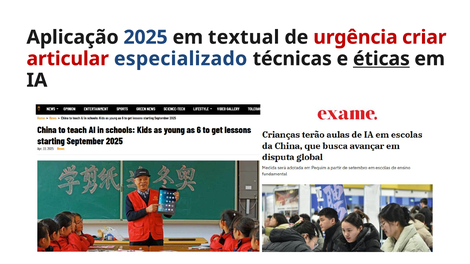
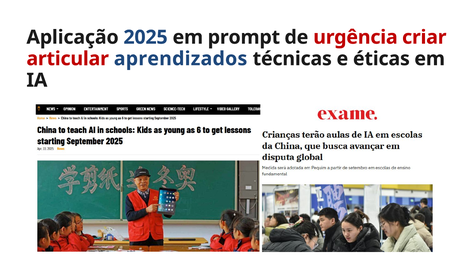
textual: textual -> prompt
especializado: especializado -> aprendizados
éticas underline: present -> none
